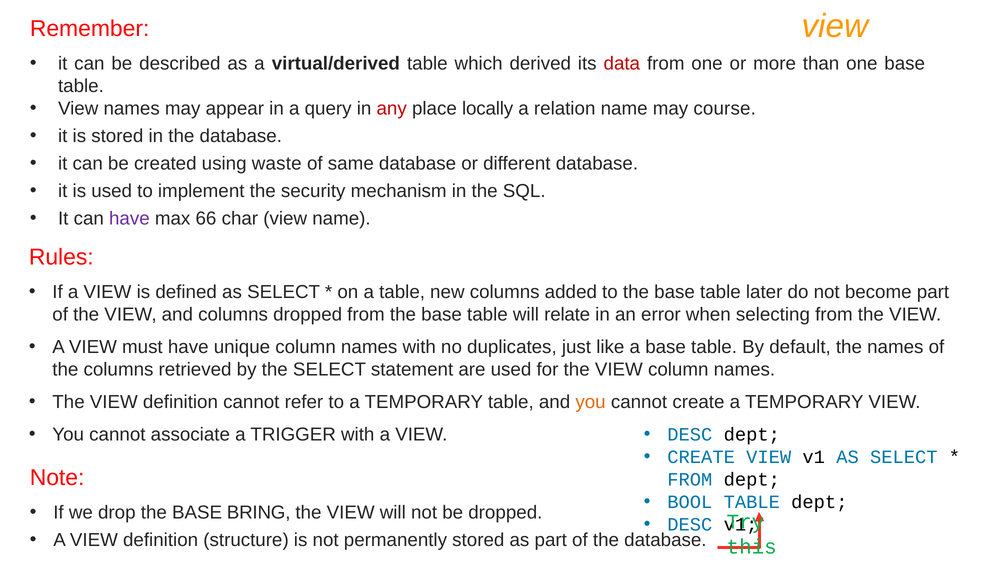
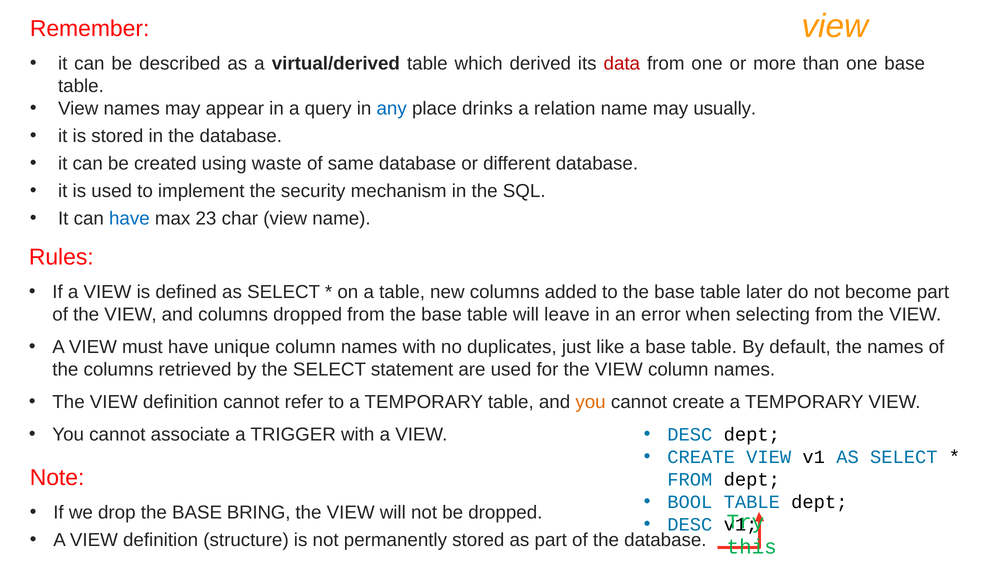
any colour: red -> blue
locally: locally -> drinks
course: course -> usually
have at (129, 218) colour: purple -> blue
66: 66 -> 23
relate: relate -> leave
